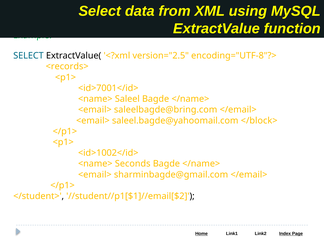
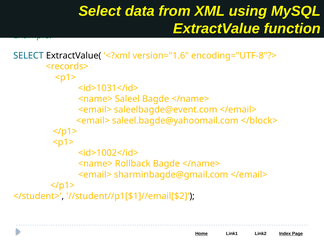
version="2.5: version="2.5 -> version="1.6
<id>7001</id>: <id>7001</id> -> <id>1031</id>
saleelbagde@bring.com: saleelbagde@bring.com -> saleelbagde@event.com
Seconds: Seconds -> Rollback
